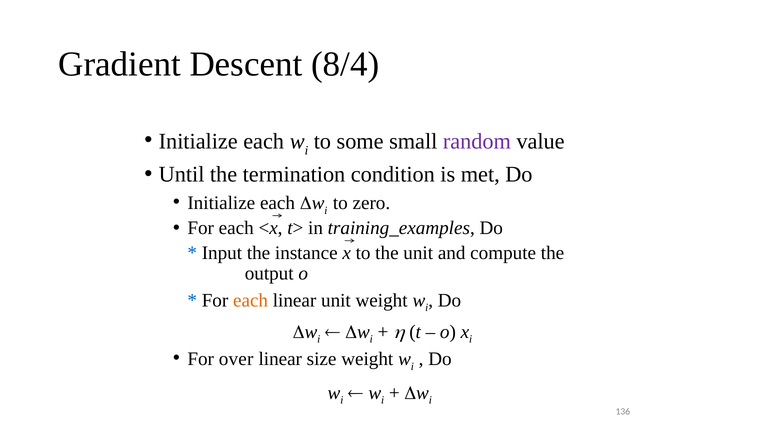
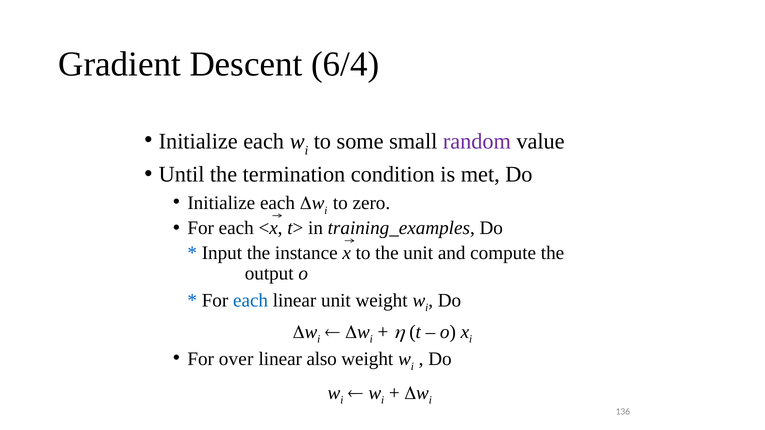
8/4: 8/4 -> 6/4
each at (251, 300) colour: orange -> blue
size: size -> also
